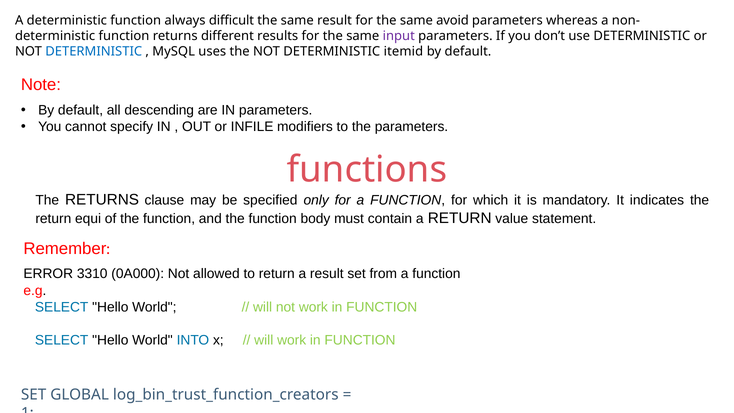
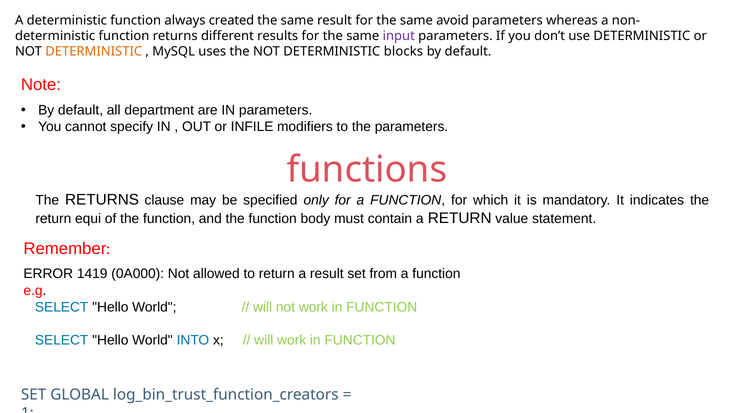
difficult: difficult -> created
DETERMINISTIC at (94, 51) colour: blue -> orange
itemid: itemid -> blocks
descending: descending -> department
3310: 3310 -> 1419
